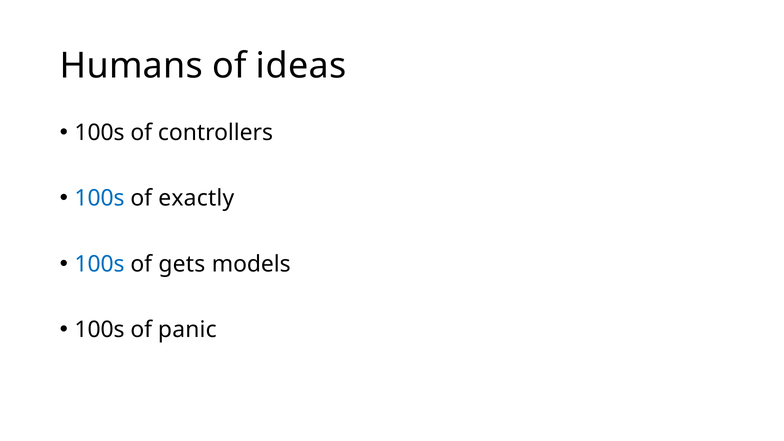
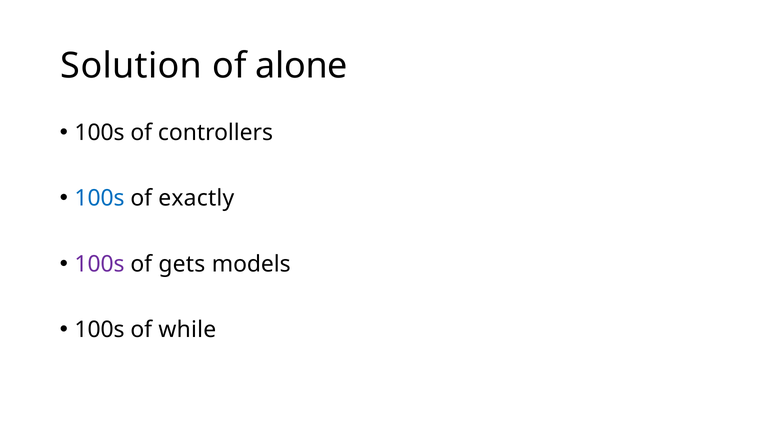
Humans: Humans -> Solution
ideas: ideas -> alone
100s at (100, 264) colour: blue -> purple
panic: panic -> while
